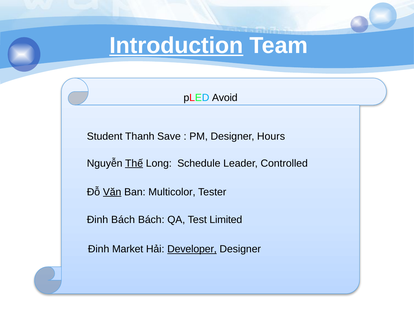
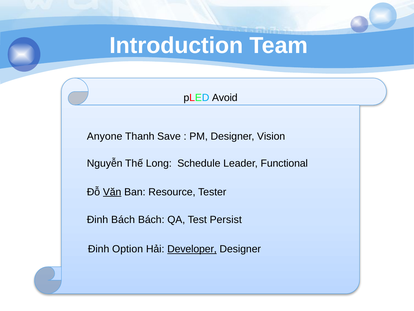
Introduction underline: present -> none
Student: Student -> Anyone
Hours: Hours -> Vision
Thế underline: present -> none
Controlled: Controlled -> Functional
Multicolor: Multicolor -> Resource
Limited: Limited -> Persist
Market: Market -> Option
